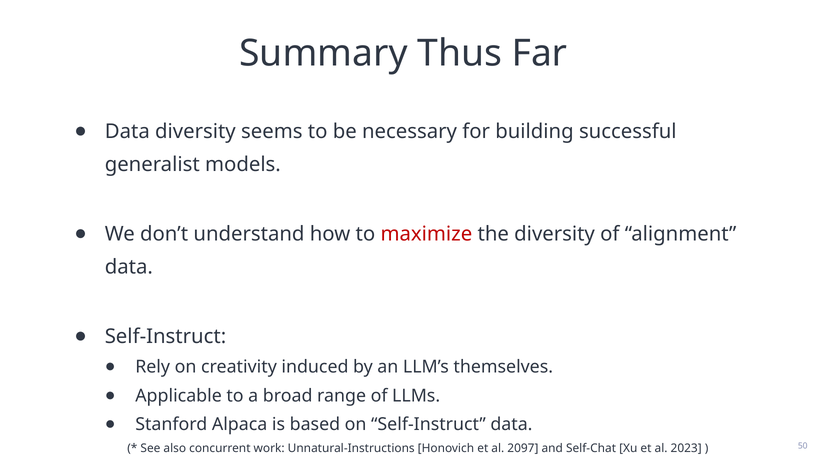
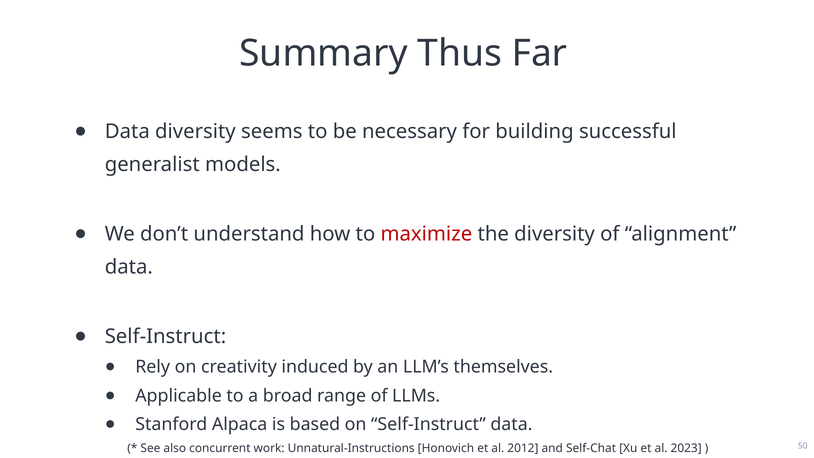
2097: 2097 -> 2012
